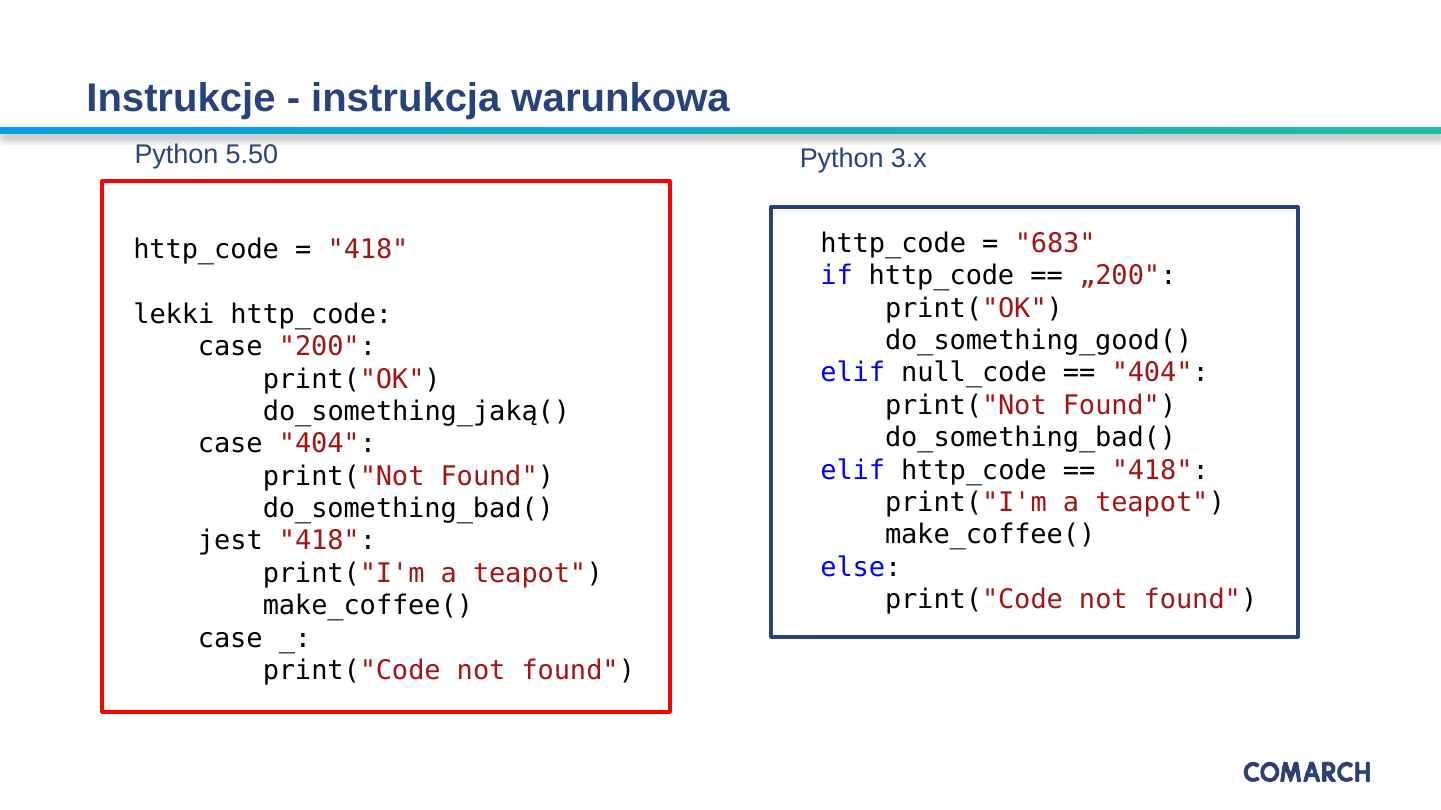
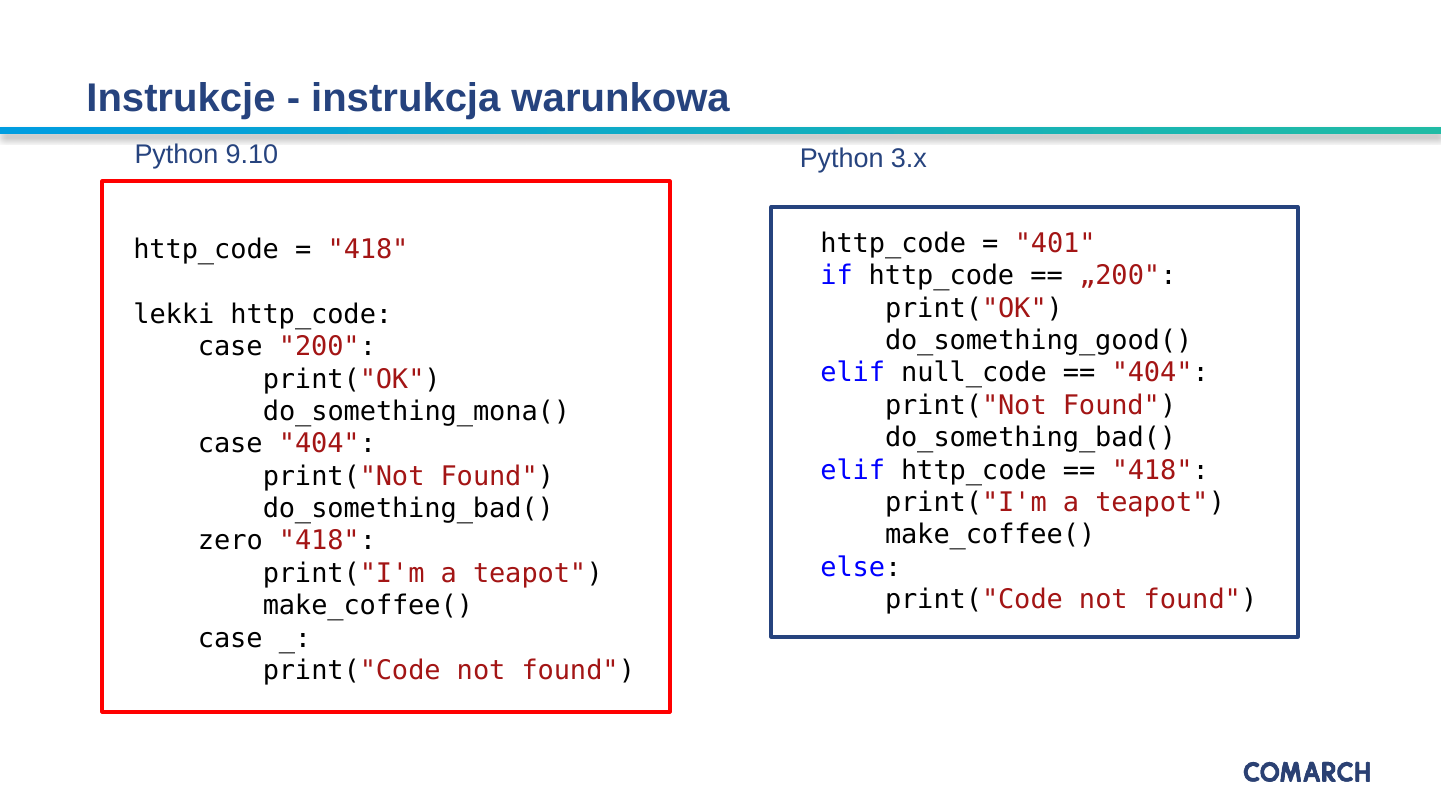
5.50: 5.50 -> 9.10
683: 683 -> 401
do_something_jaką(: do_something_jaką( -> do_something_mona(
jest: jest -> zero
